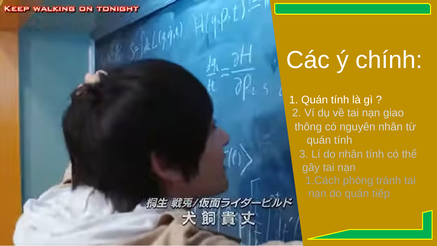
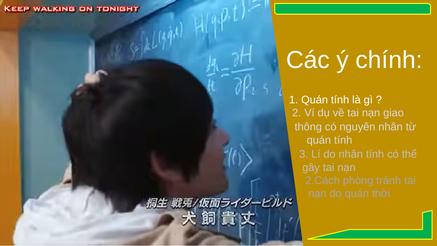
1.Cách: 1.Cách -> 2.Cách
tiếp: tiếp -> thời
